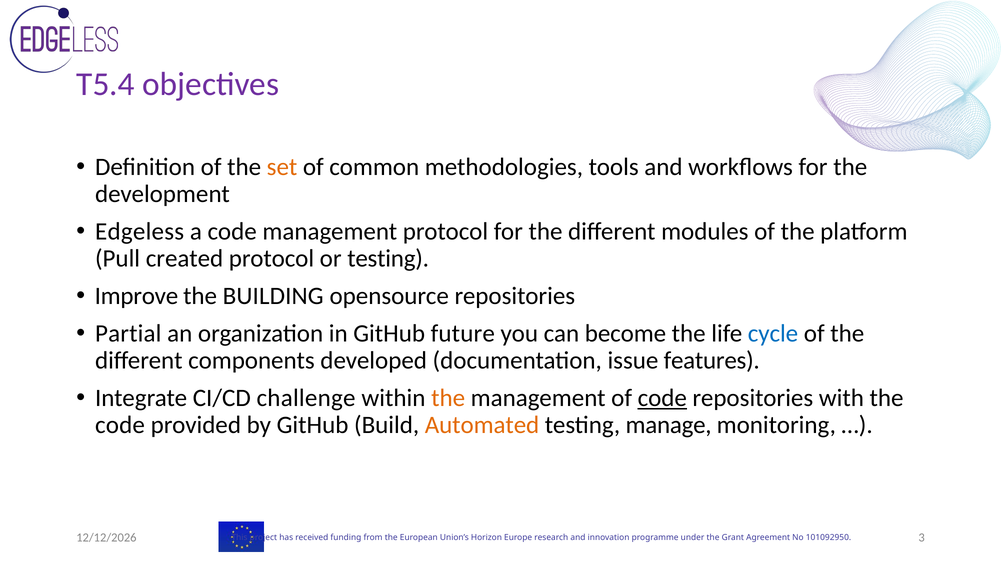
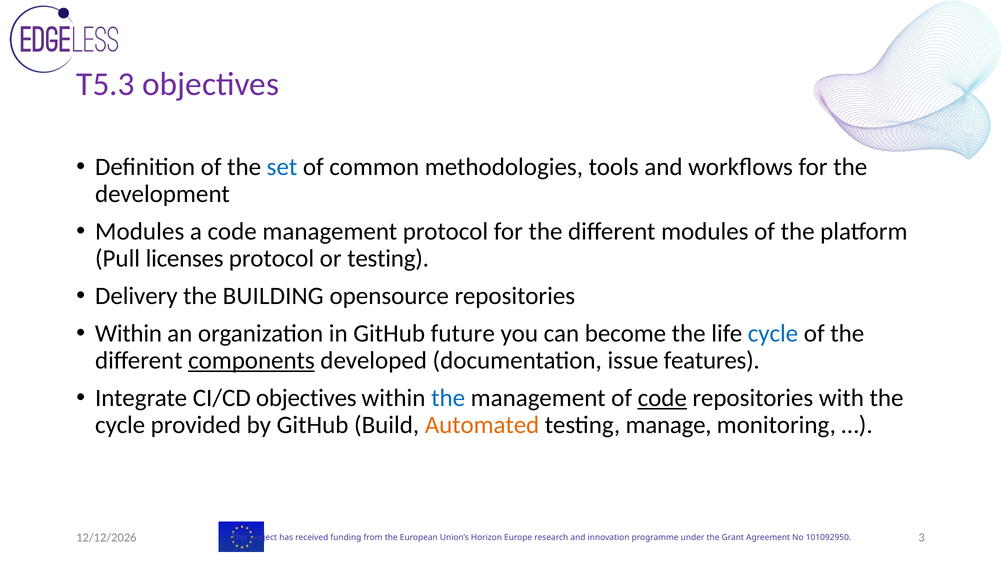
T5.4: T5.4 -> T5.3
set colour: orange -> blue
Edgeless at (140, 231): Edgeless -> Modules
created: created -> licenses
Improve: Improve -> Delivery
Partial at (128, 333): Partial -> Within
components underline: none -> present
CI/CD challenge: challenge -> objectives
the at (448, 398) colour: orange -> blue
code at (120, 425): code -> cycle
